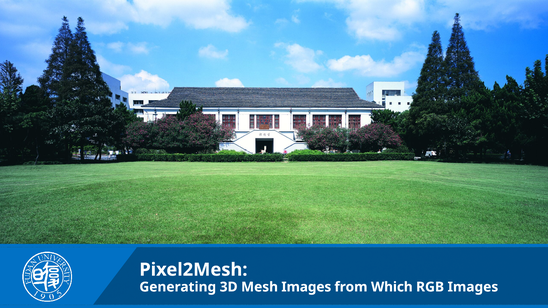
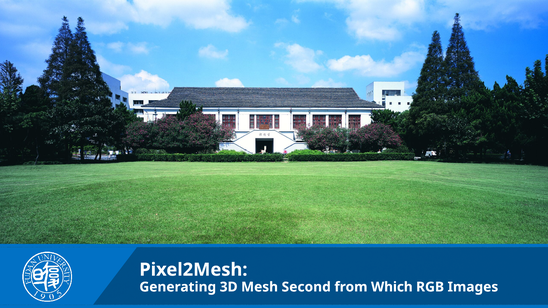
Mesh Images: Images -> Second
